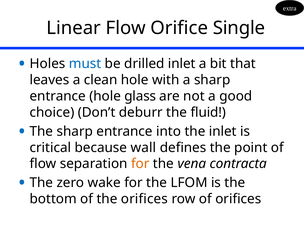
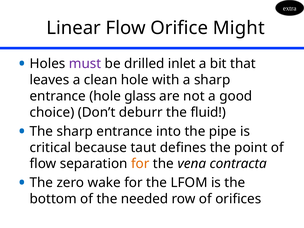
Single: Single -> Might
must colour: blue -> purple
the inlet: inlet -> pipe
wall: wall -> taut
the orifices: orifices -> needed
